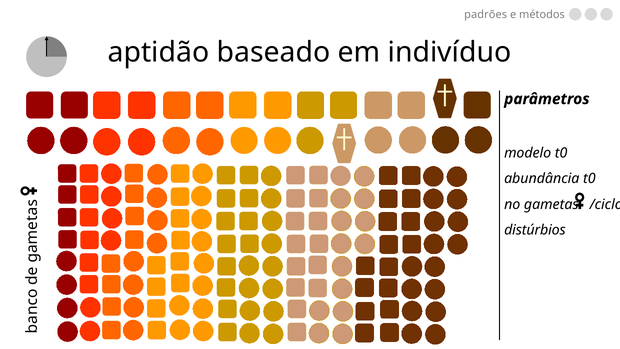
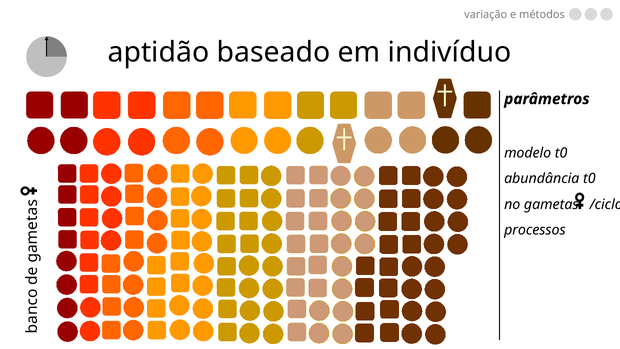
padrões: padrões -> variação
distúrbios: distúrbios -> processos
